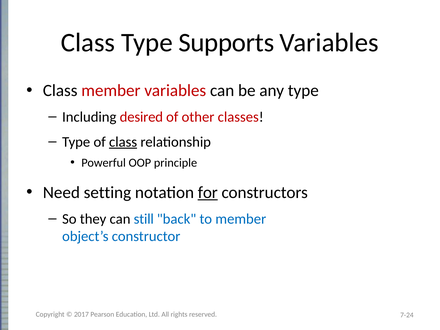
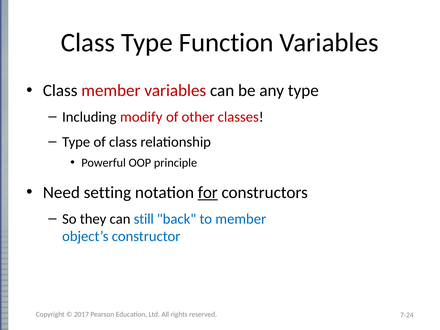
Supports: Supports -> Function
desired: desired -> modify
class at (123, 142) underline: present -> none
